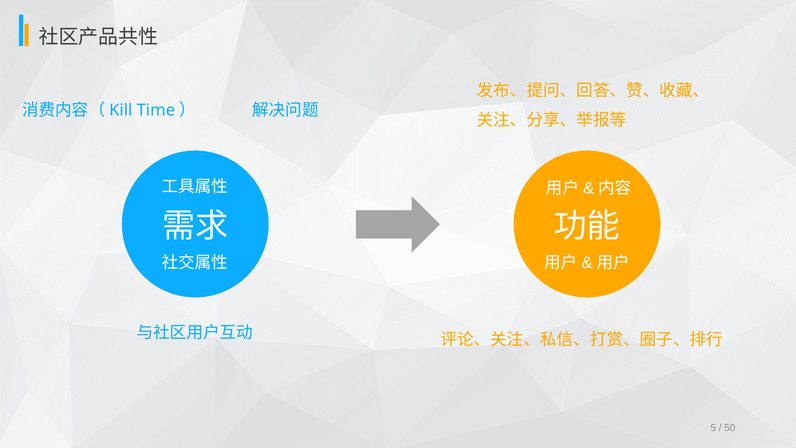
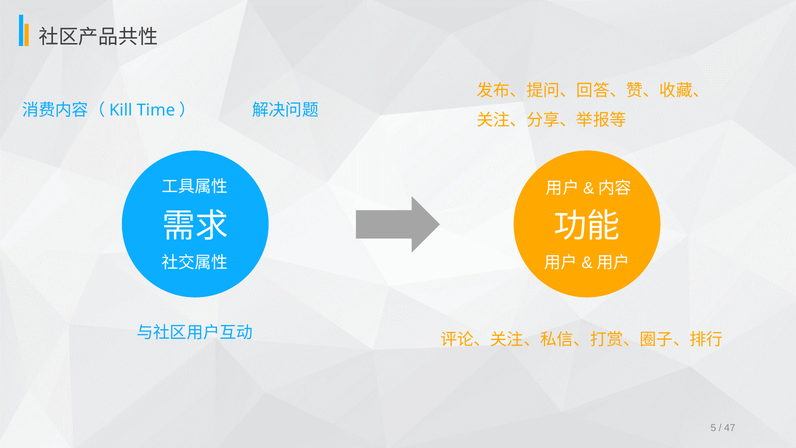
50: 50 -> 47
